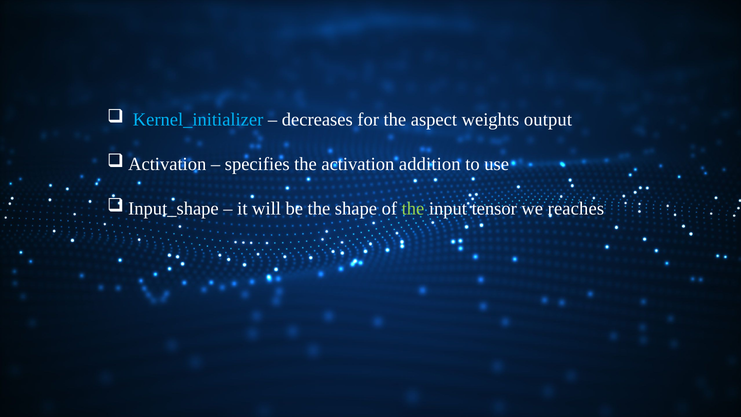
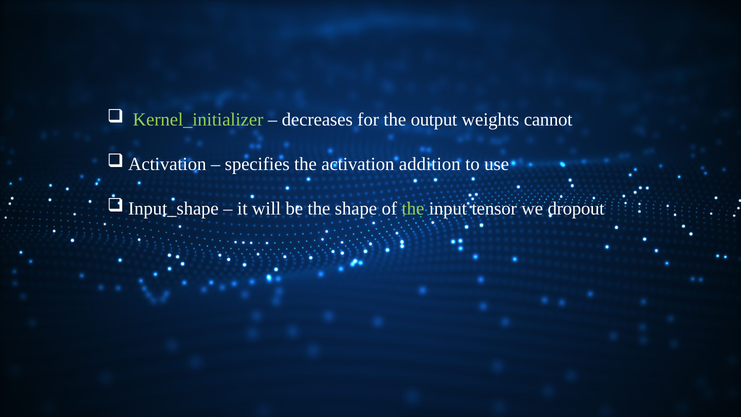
Kernel_initializer colour: light blue -> light green
aspect: aspect -> output
output: output -> cannot
reaches: reaches -> dropout
